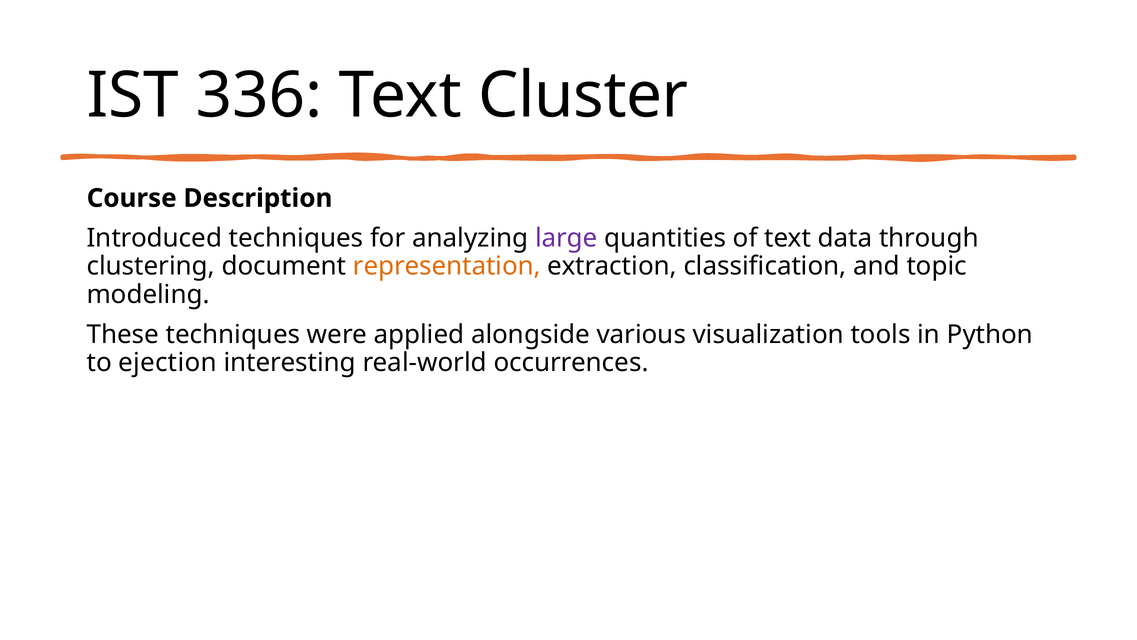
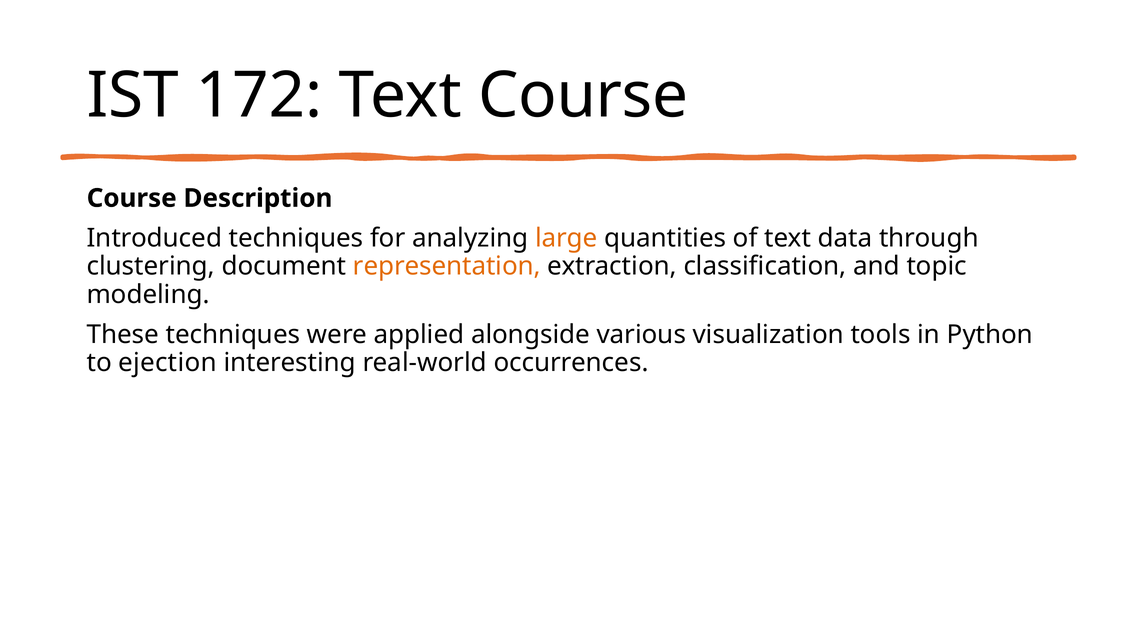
336: 336 -> 172
Text Cluster: Cluster -> Course
large colour: purple -> orange
